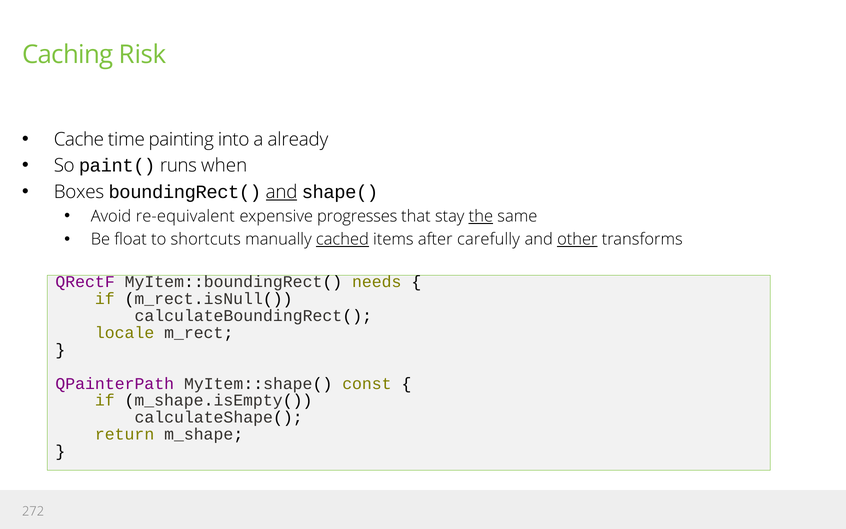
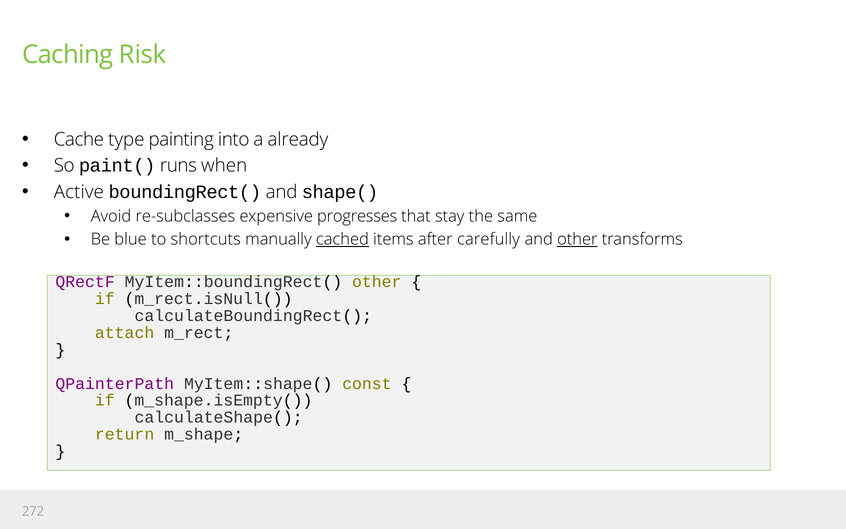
time: time -> type
Boxes: Boxes -> Active
and at (282, 192) underline: present -> none
re-equivalent: re-equivalent -> re-subclasses
the underline: present -> none
float: float -> blue
MyItem::boundingRect( needs: needs -> other
locale: locale -> attach
